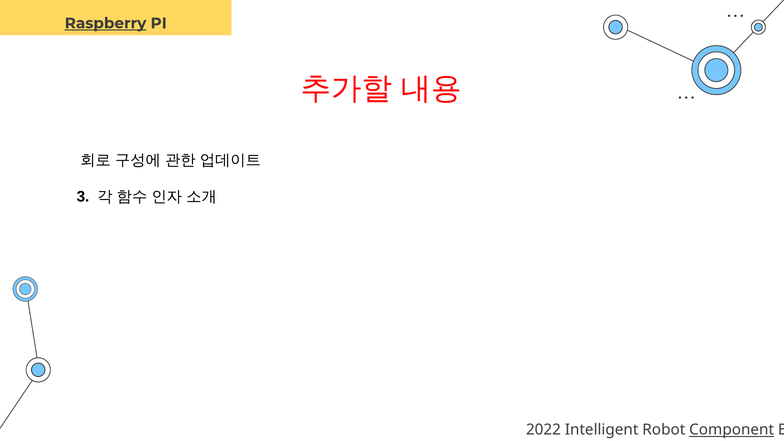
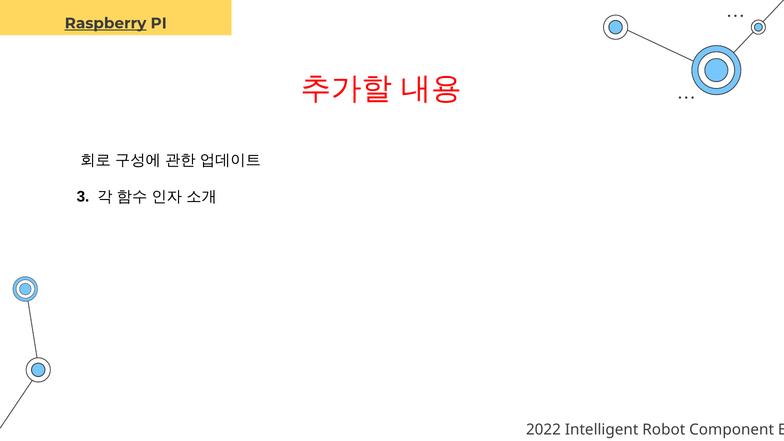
Component underline: present -> none
